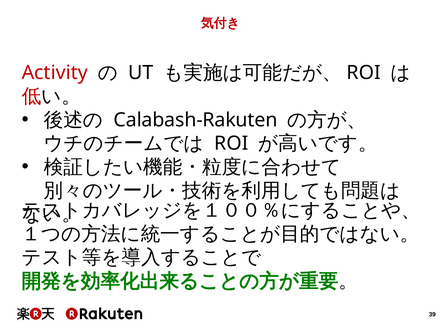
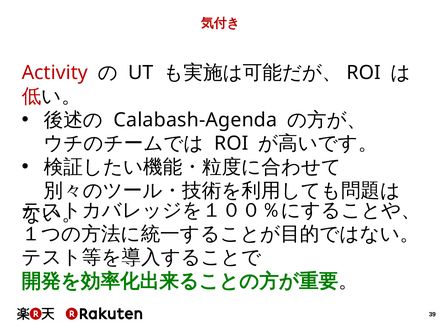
Calabash-Rakuten: Calabash-Rakuten -> Calabash-Agenda
